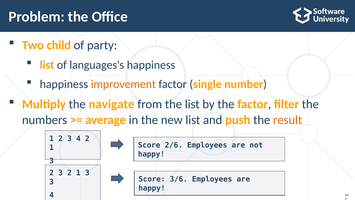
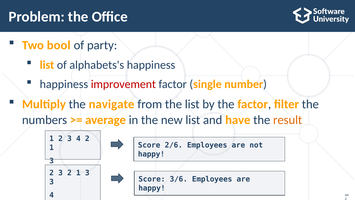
child: child -> bool
languages's: languages's -> alphabets's
improvement colour: orange -> red
push: push -> have
